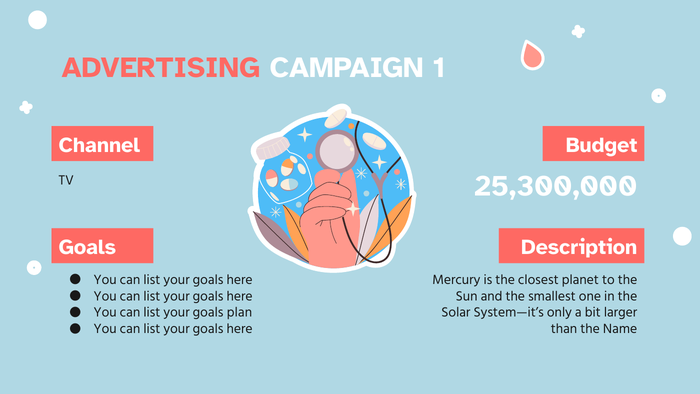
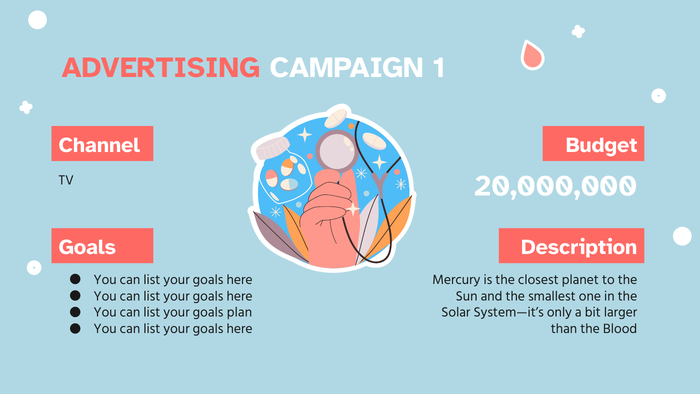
25,300,000: 25,300,000 -> 20,000,000
Name: Name -> Blood
